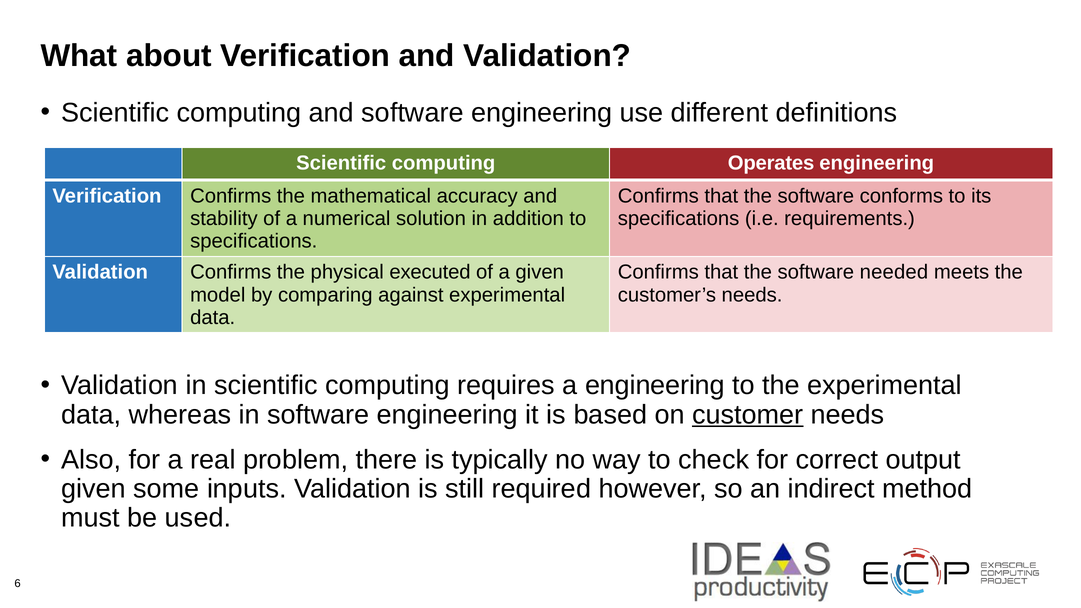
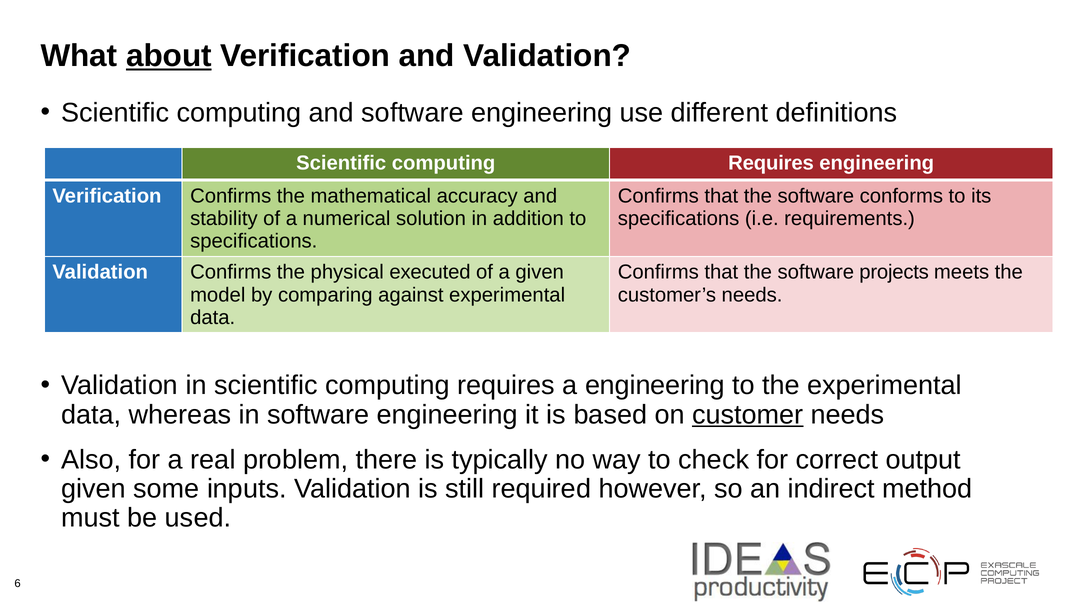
about underline: none -> present
Operates at (771, 163): Operates -> Requires
needed: needed -> projects
